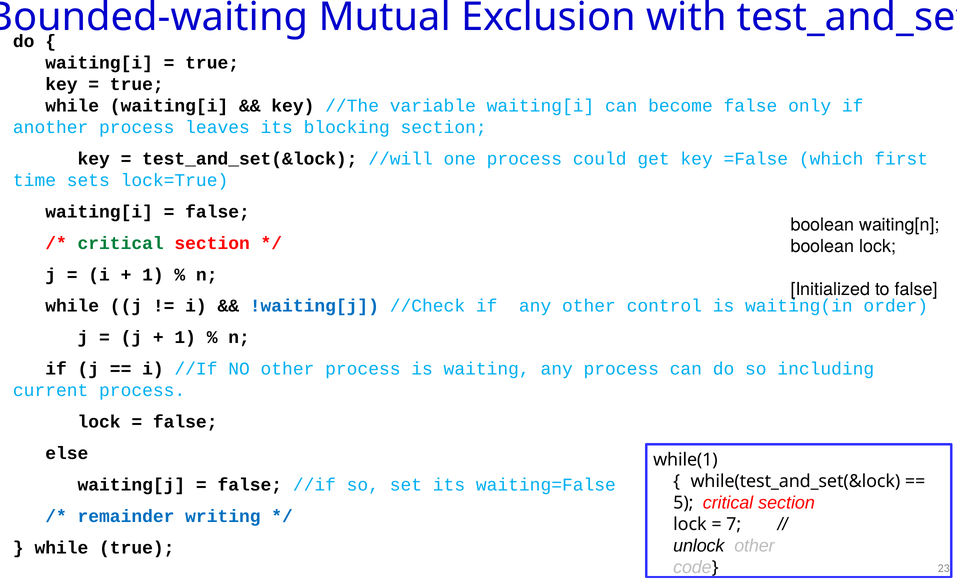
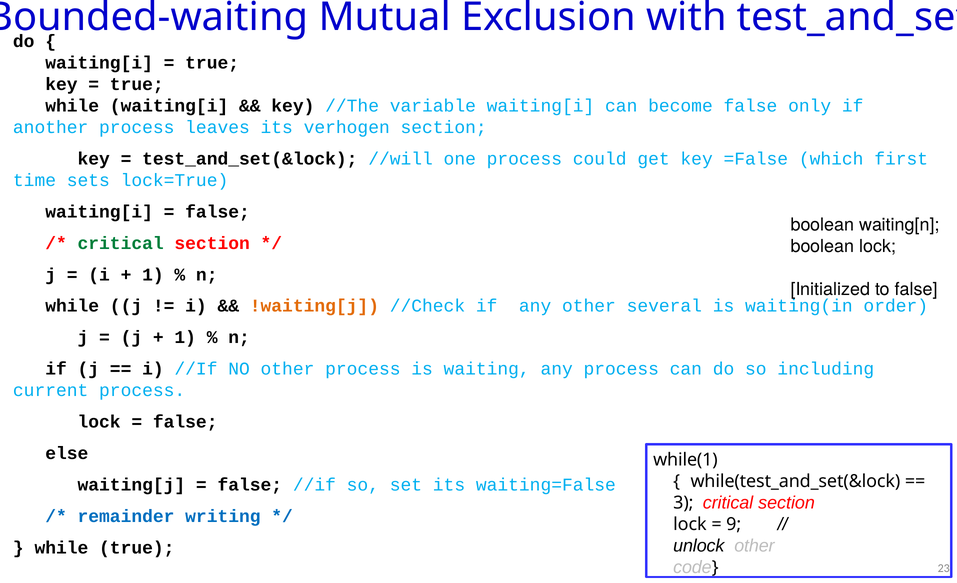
blocking: blocking -> verhogen
!waiting[j colour: blue -> orange
control: control -> several
5: 5 -> 3
7: 7 -> 9
